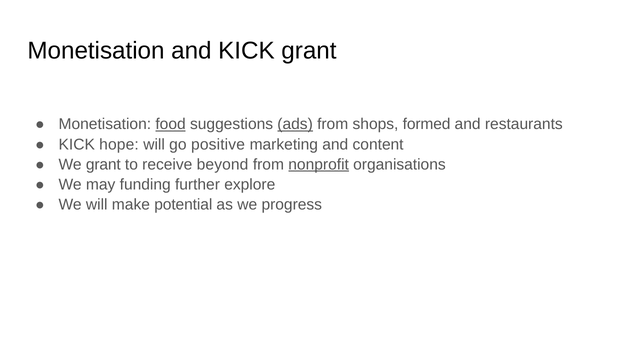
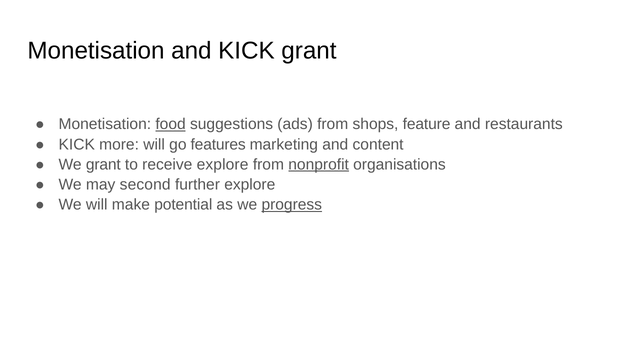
ads underline: present -> none
formed: formed -> feature
hope: hope -> more
positive: positive -> features
receive beyond: beyond -> explore
funding: funding -> second
progress underline: none -> present
